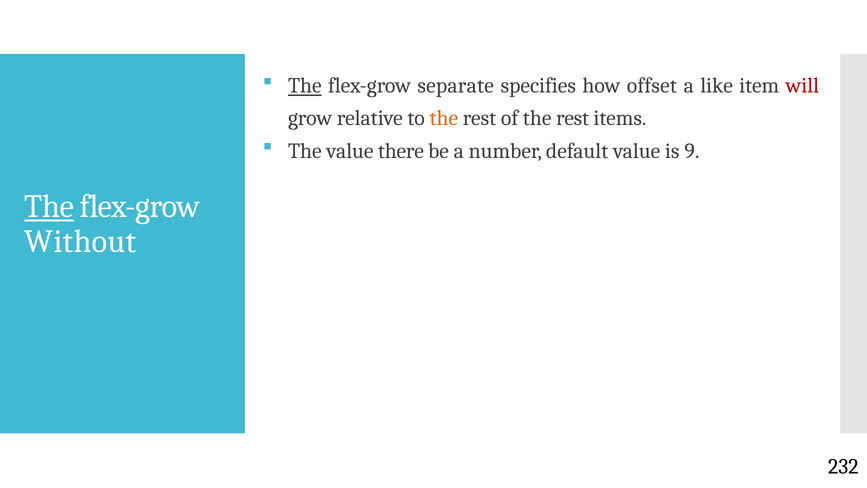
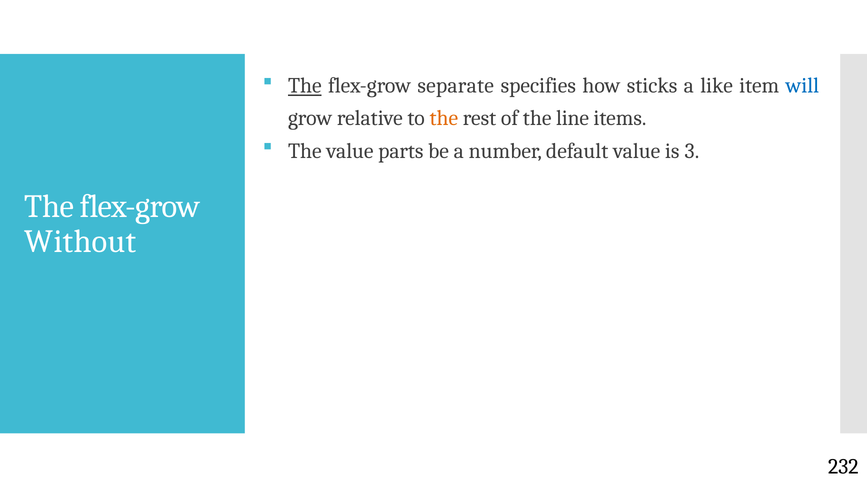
offset: offset -> sticks
will colour: red -> blue
of the rest: rest -> line
there: there -> parts
9: 9 -> 3
The at (49, 206) underline: present -> none
